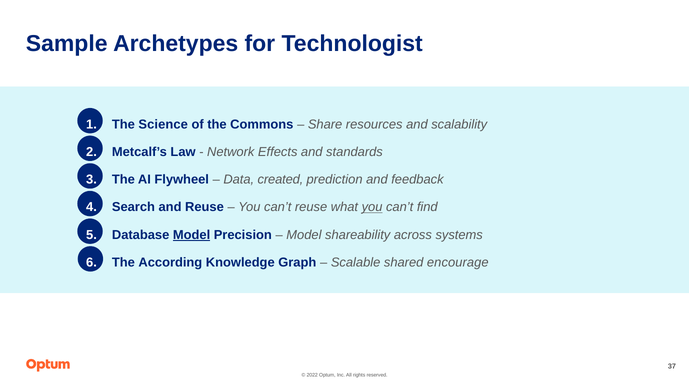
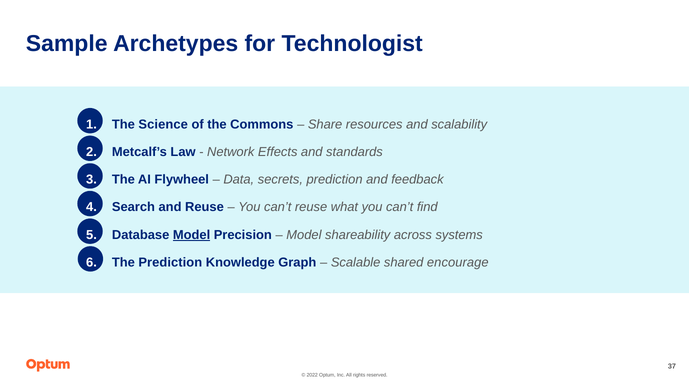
created: created -> secrets
you at (372, 207) underline: present -> none
The According: According -> Prediction
